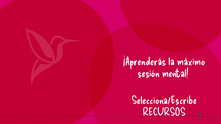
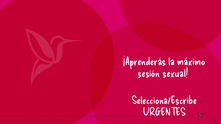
mental: mental -> sexual
RECURSOS: RECURSOS -> URGENTES
